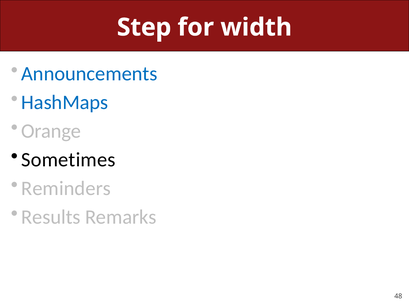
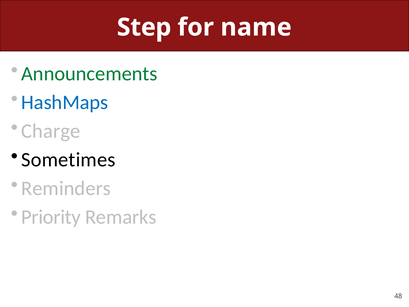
width: width -> name
Announcements colour: blue -> green
Orange: Orange -> Charge
Results: Results -> Priority
